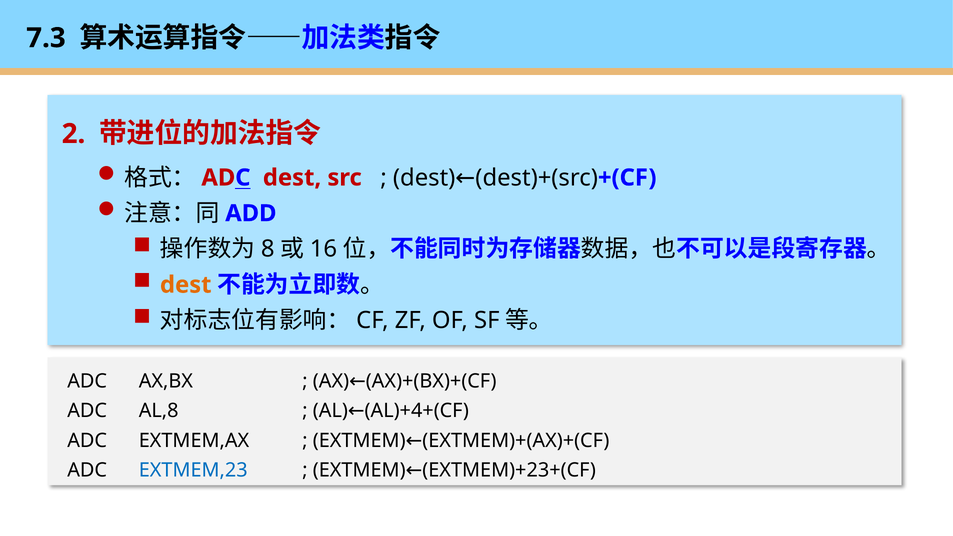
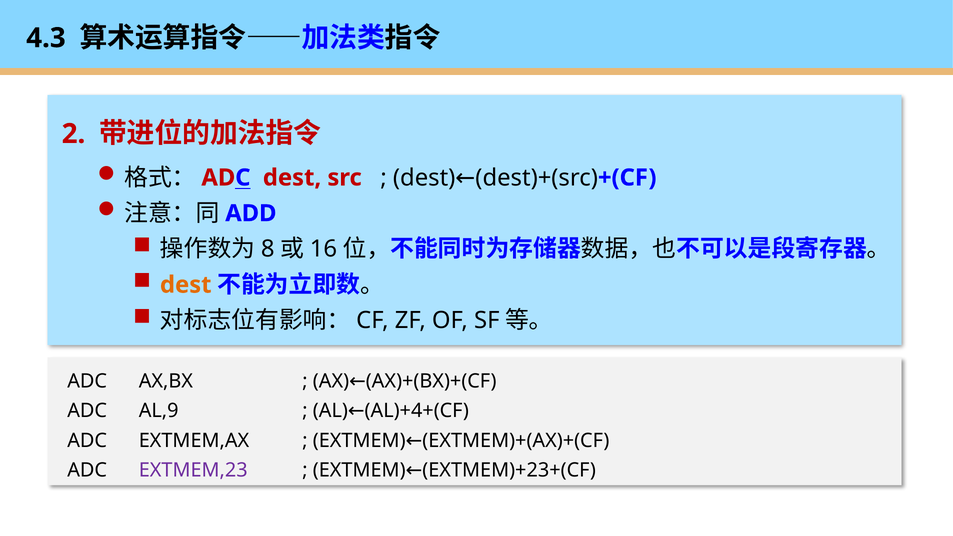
7.3: 7.3 -> 4.3
AL,8: AL,8 -> AL,9
EXTMEM,23 colour: blue -> purple
